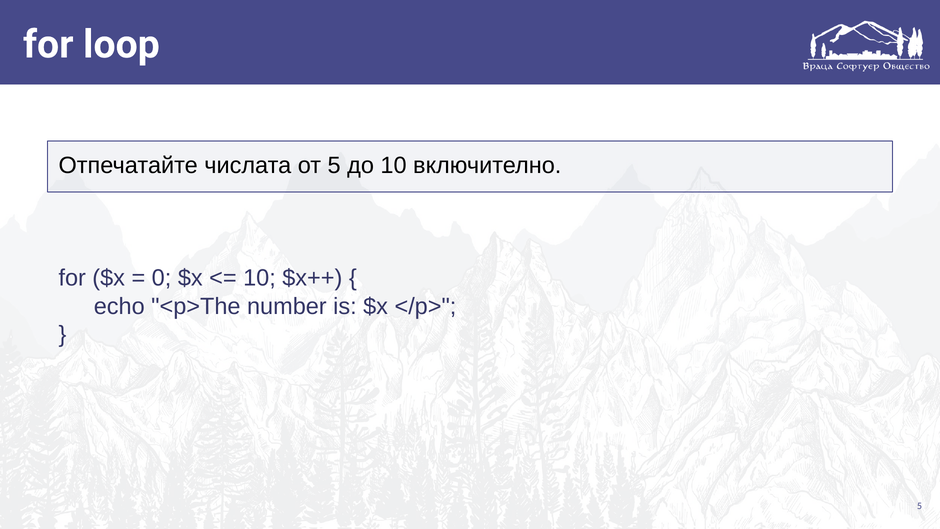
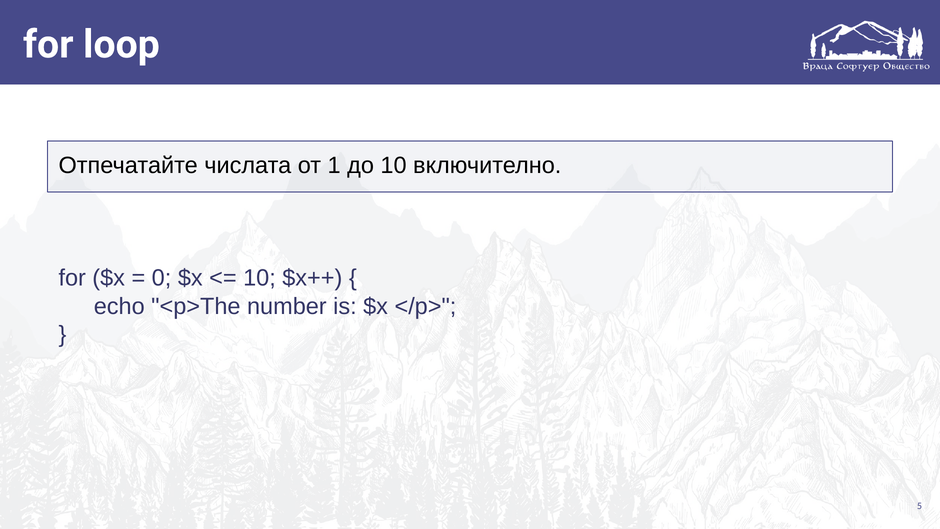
от 5: 5 -> 1
